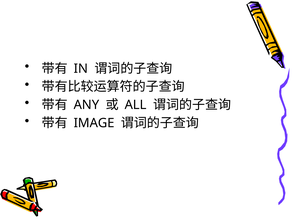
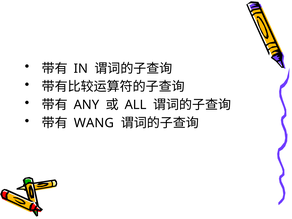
IMAGE: IMAGE -> WANG
